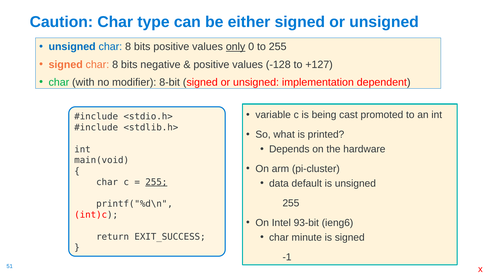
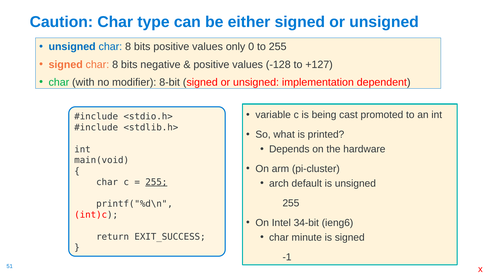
only underline: present -> none
data: data -> arch
93-bit: 93-bit -> 34-bit
